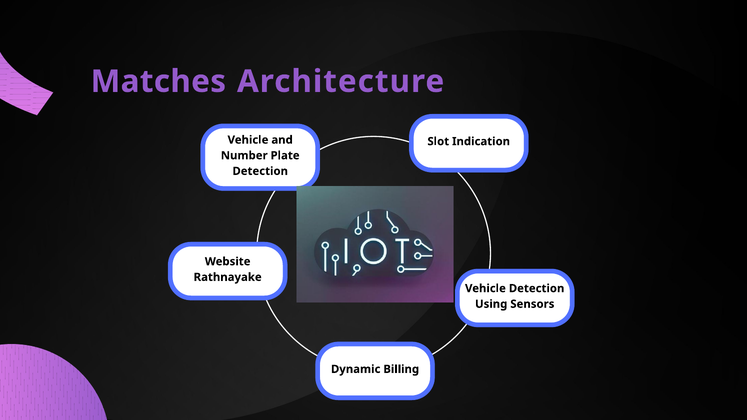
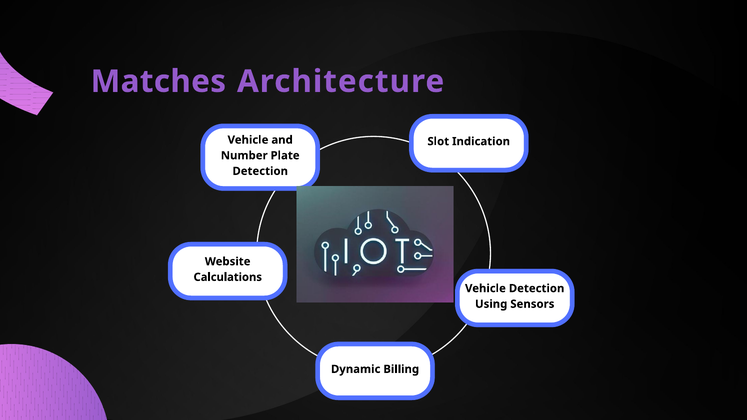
Rathnayake: Rathnayake -> Calculations
